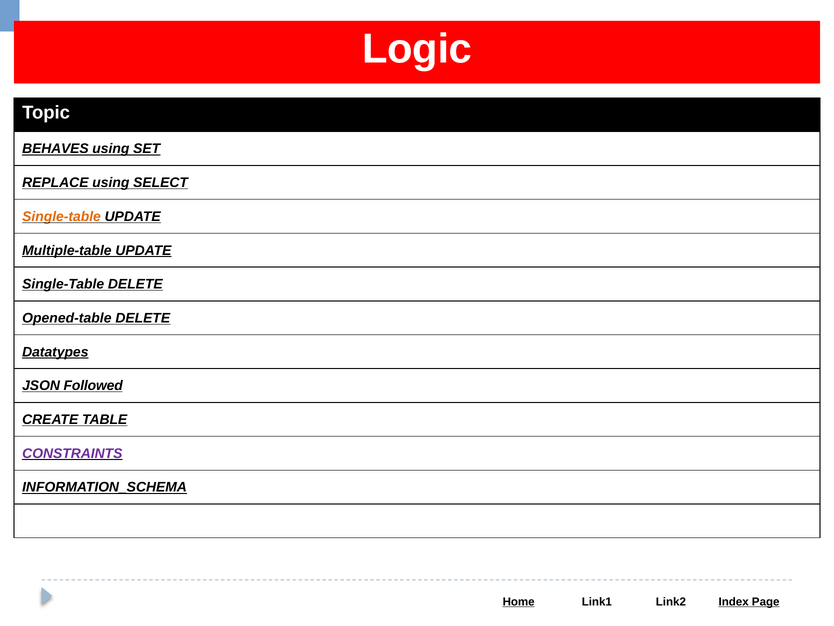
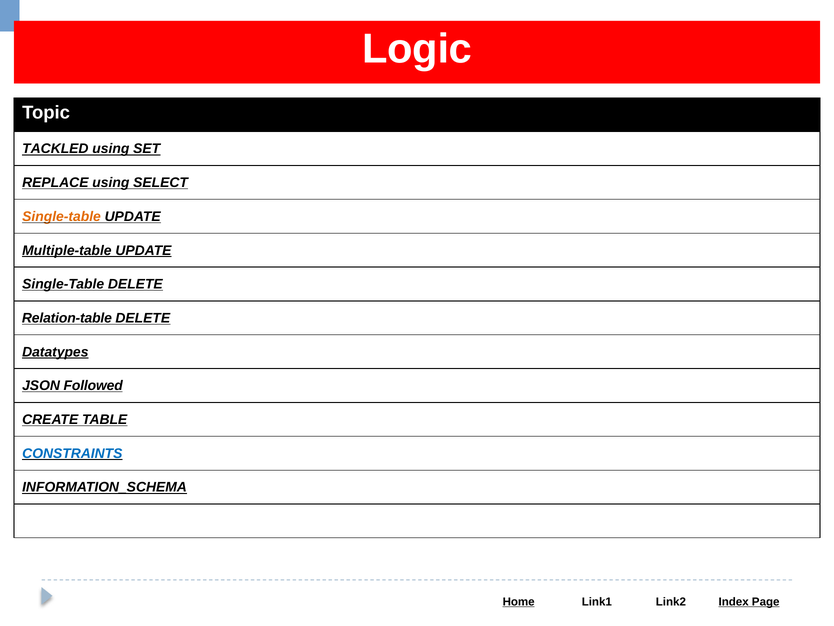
BEHAVES: BEHAVES -> TACKLED
Opened-table: Opened-table -> Relation-table
CONSTRAINTS colour: purple -> blue
